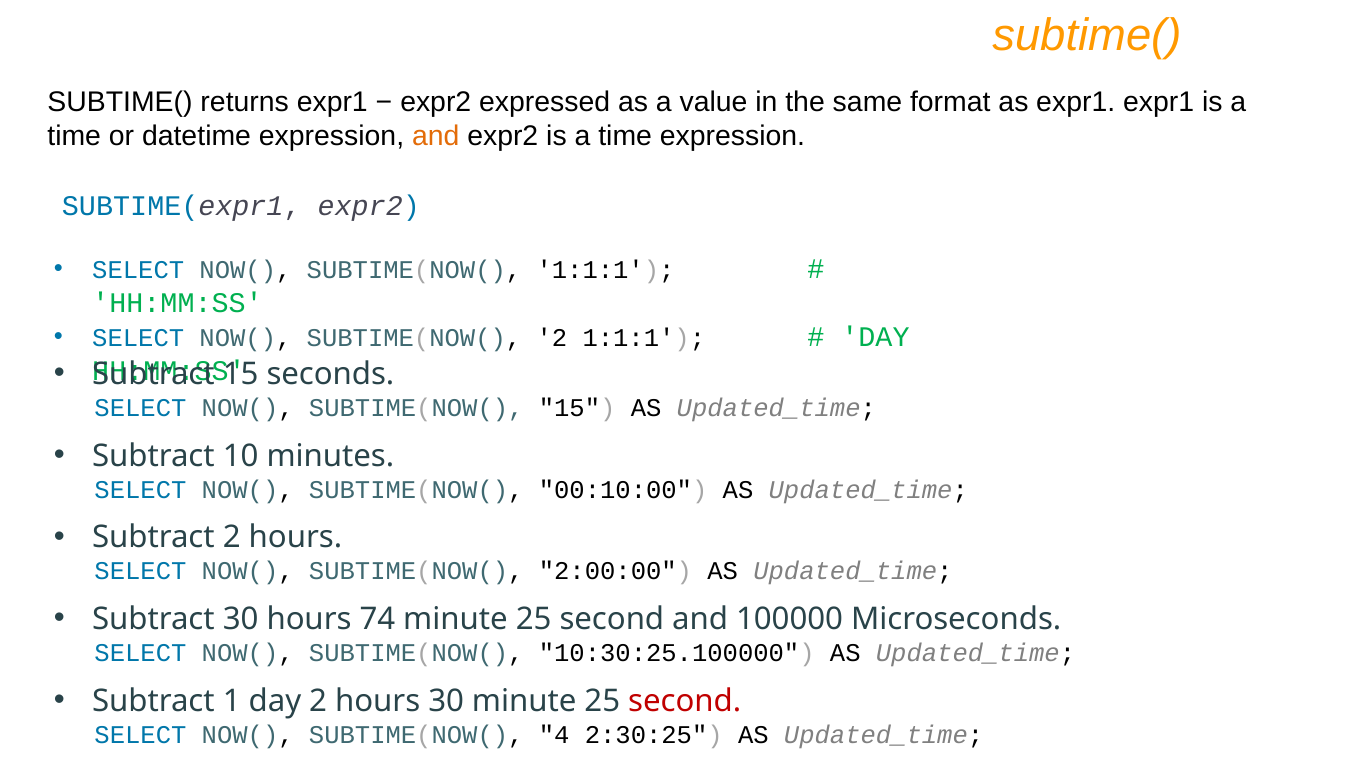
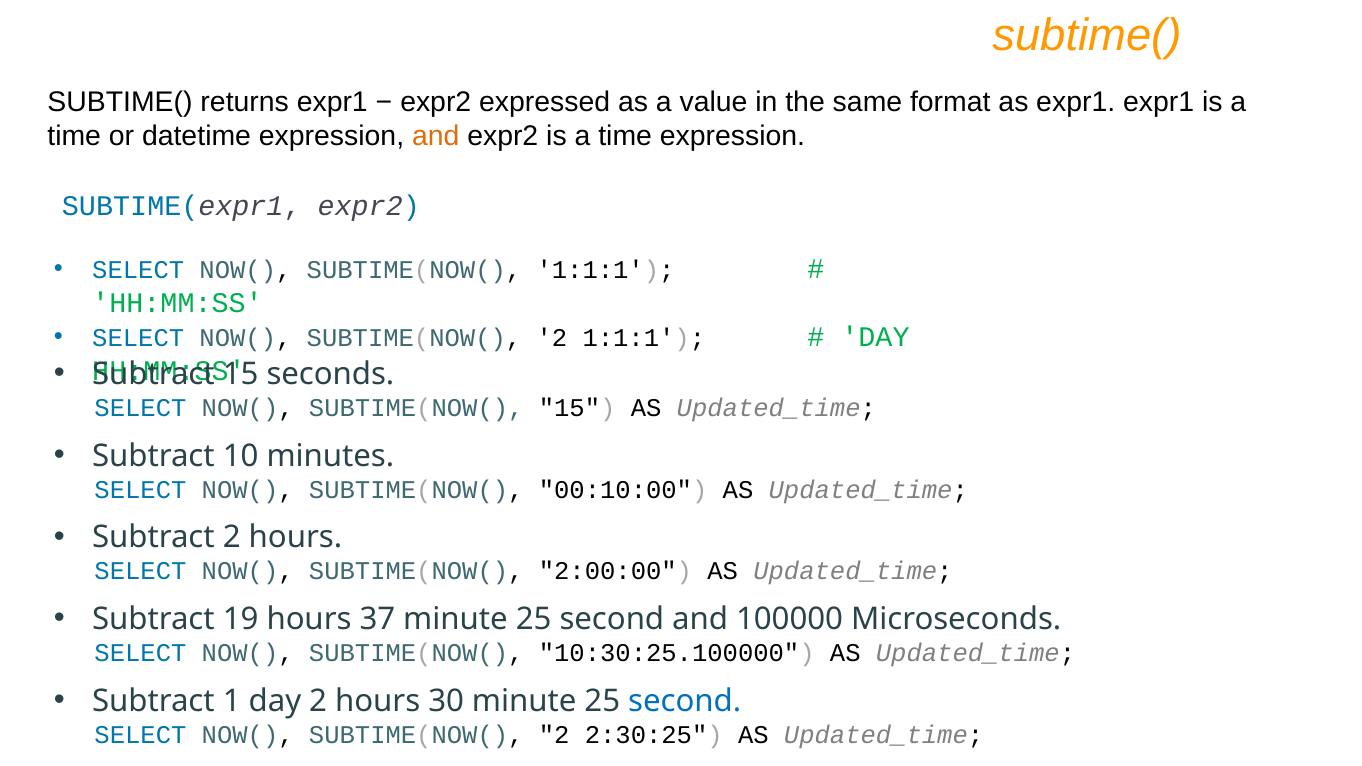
Subtract 30: 30 -> 19
74: 74 -> 37
second at (685, 701) colour: red -> blue
4 at (554, 735): 4 -> 2
